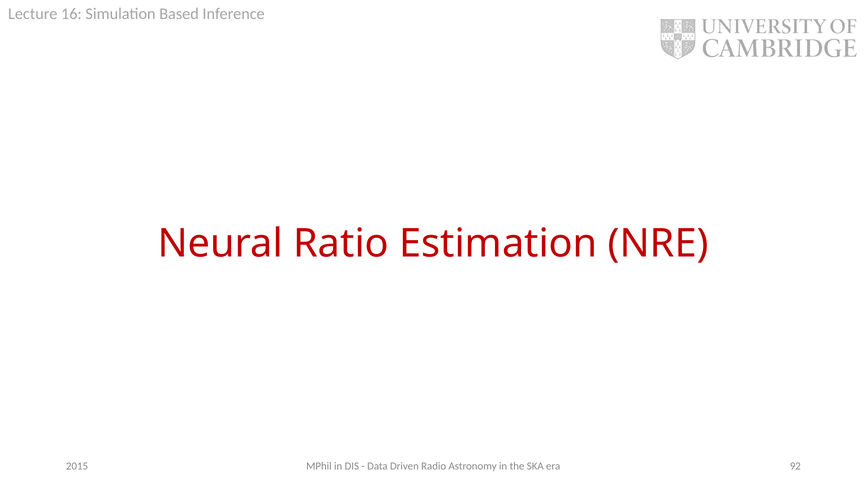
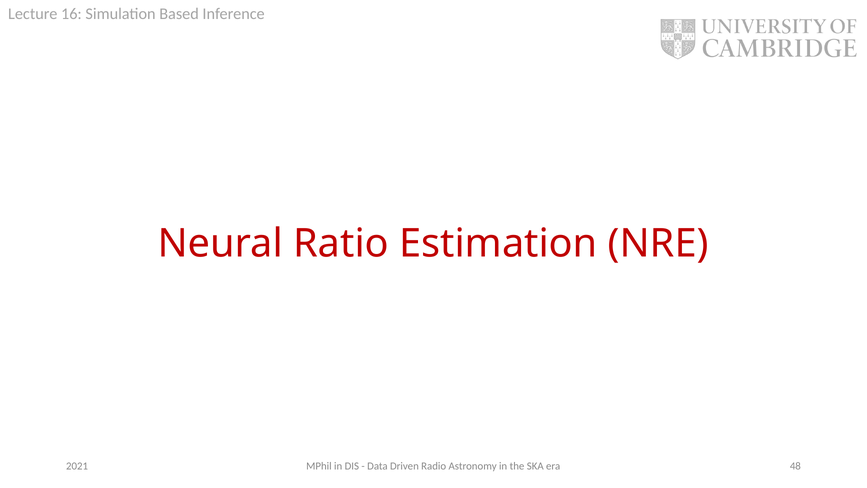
92: 92 -> 48
2015: 2015 -> 2021
